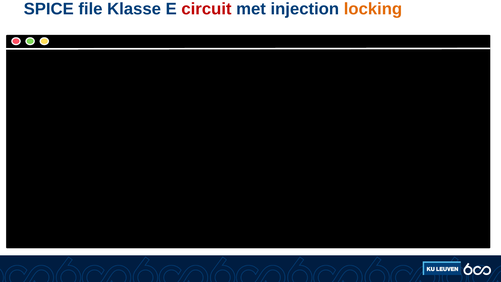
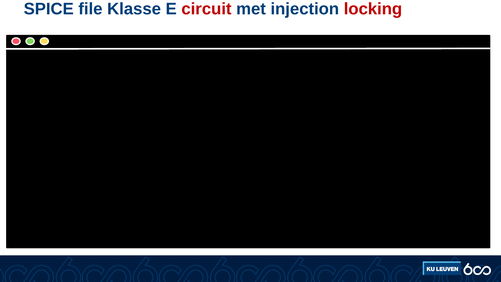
locking colour: orange -> red
